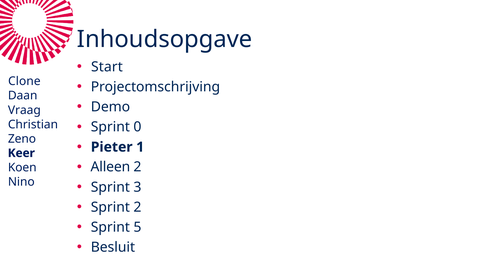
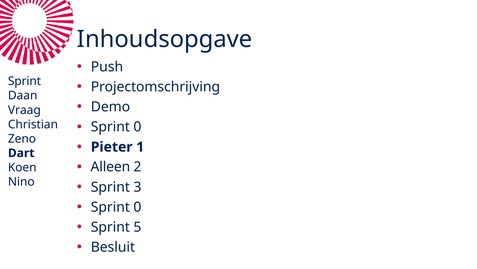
Start: Start -> Push
Clone at (24, 81): Clone -> Sprint
Keer: Keer -> Dart
2 at (137, 207): 2 -> 0
